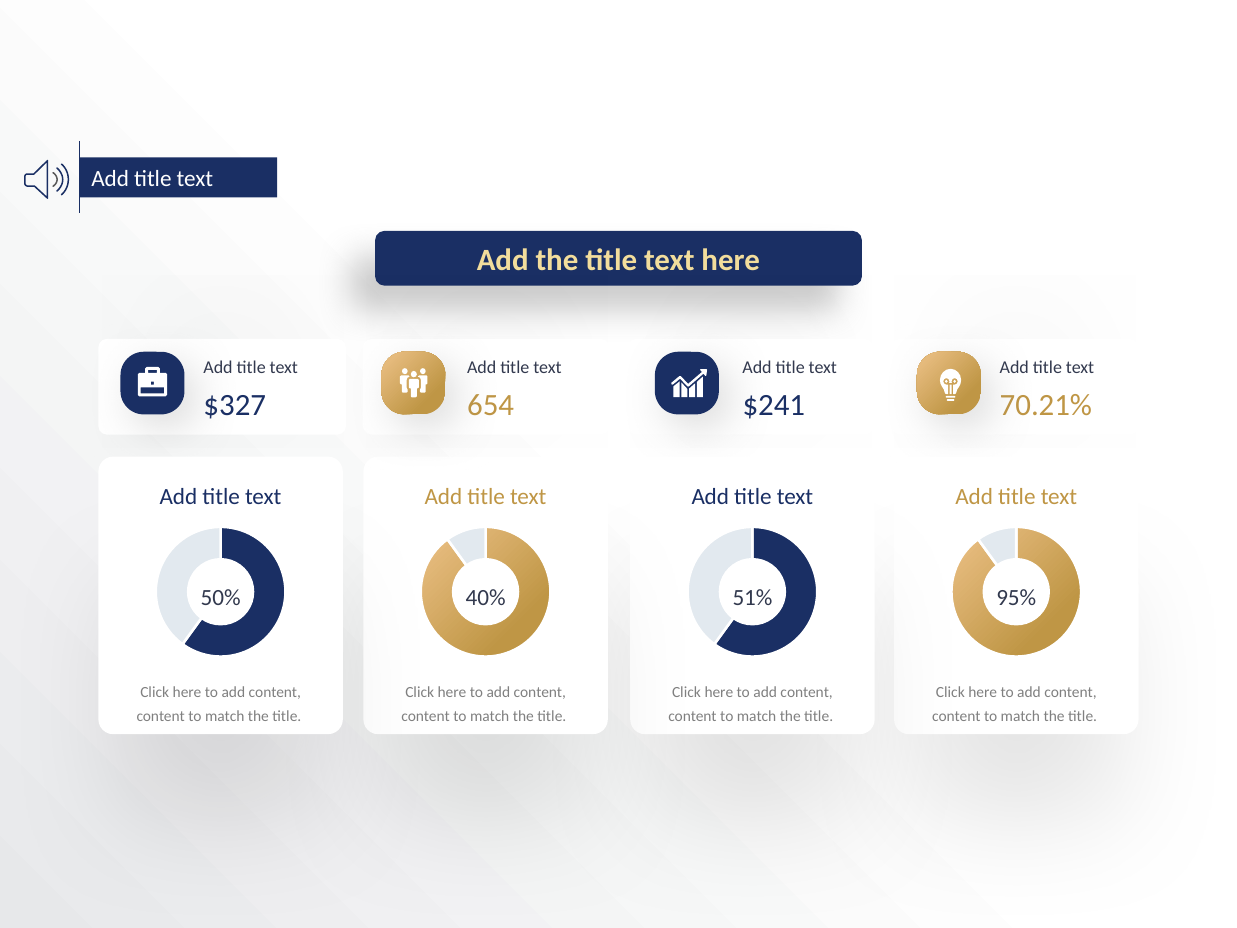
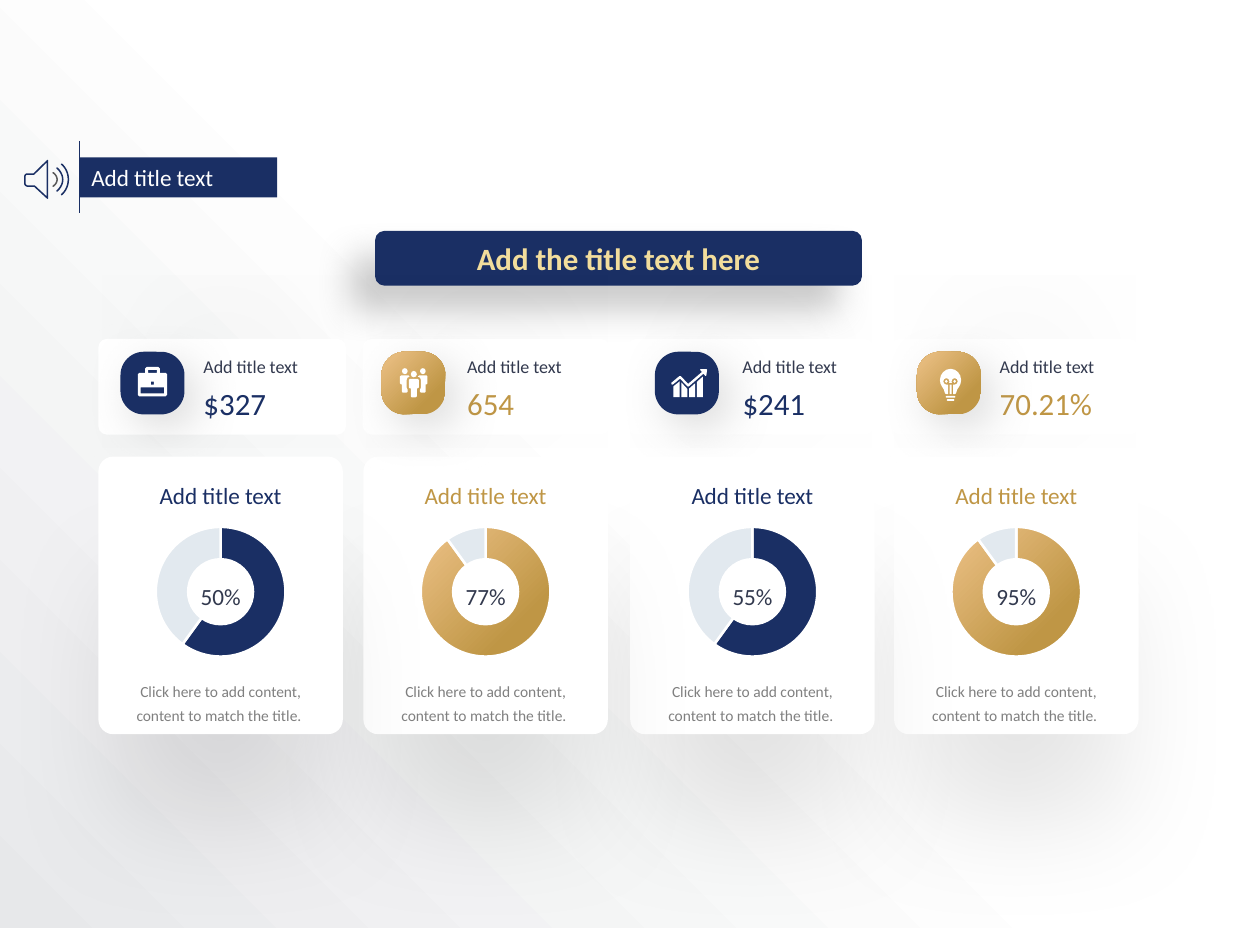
40%: 40% -> 77%
51%: 51% -> 55%
